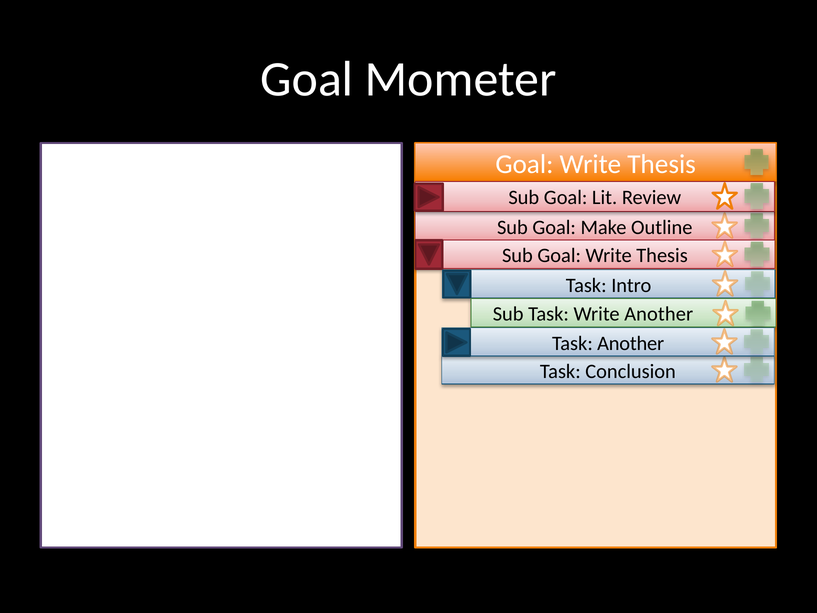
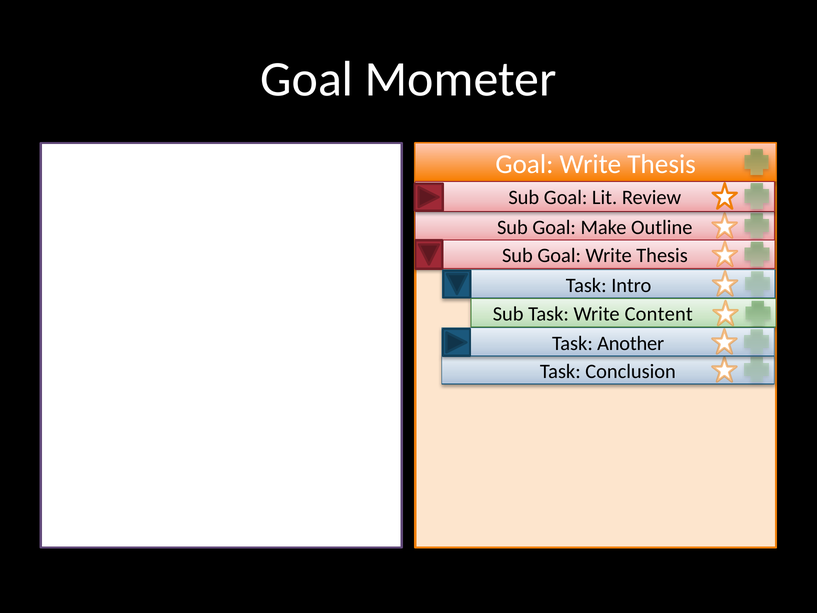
Write Another: Another -> Content
